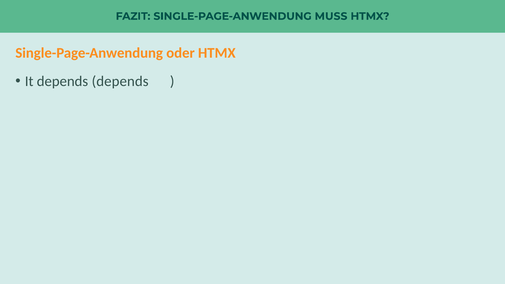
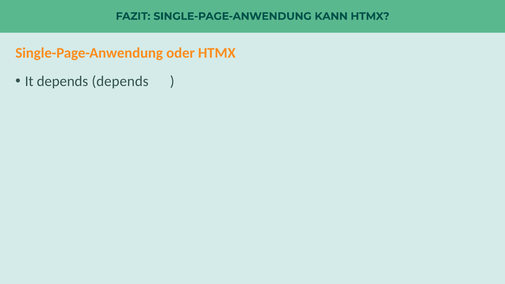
MUSS: MUSS -> KANN
